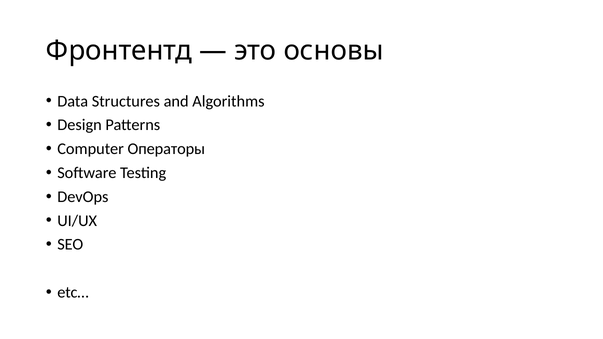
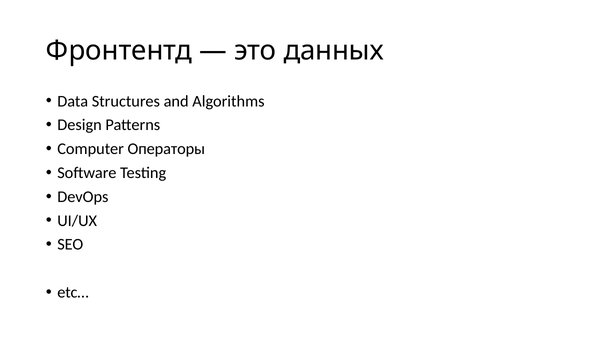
основы: основы -> данных
